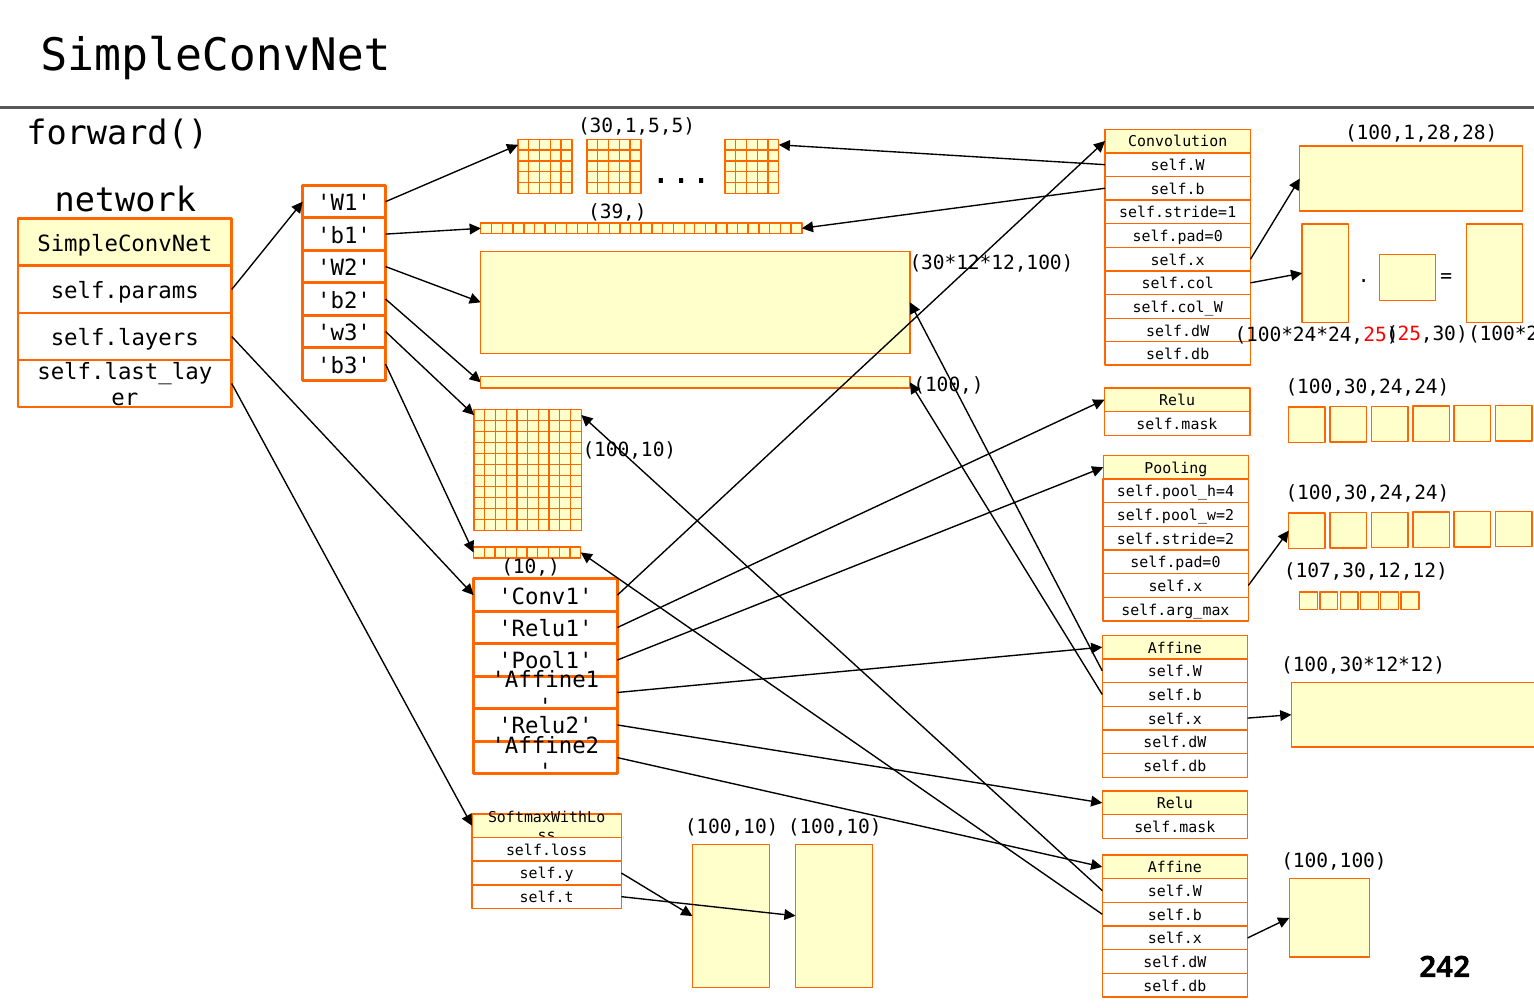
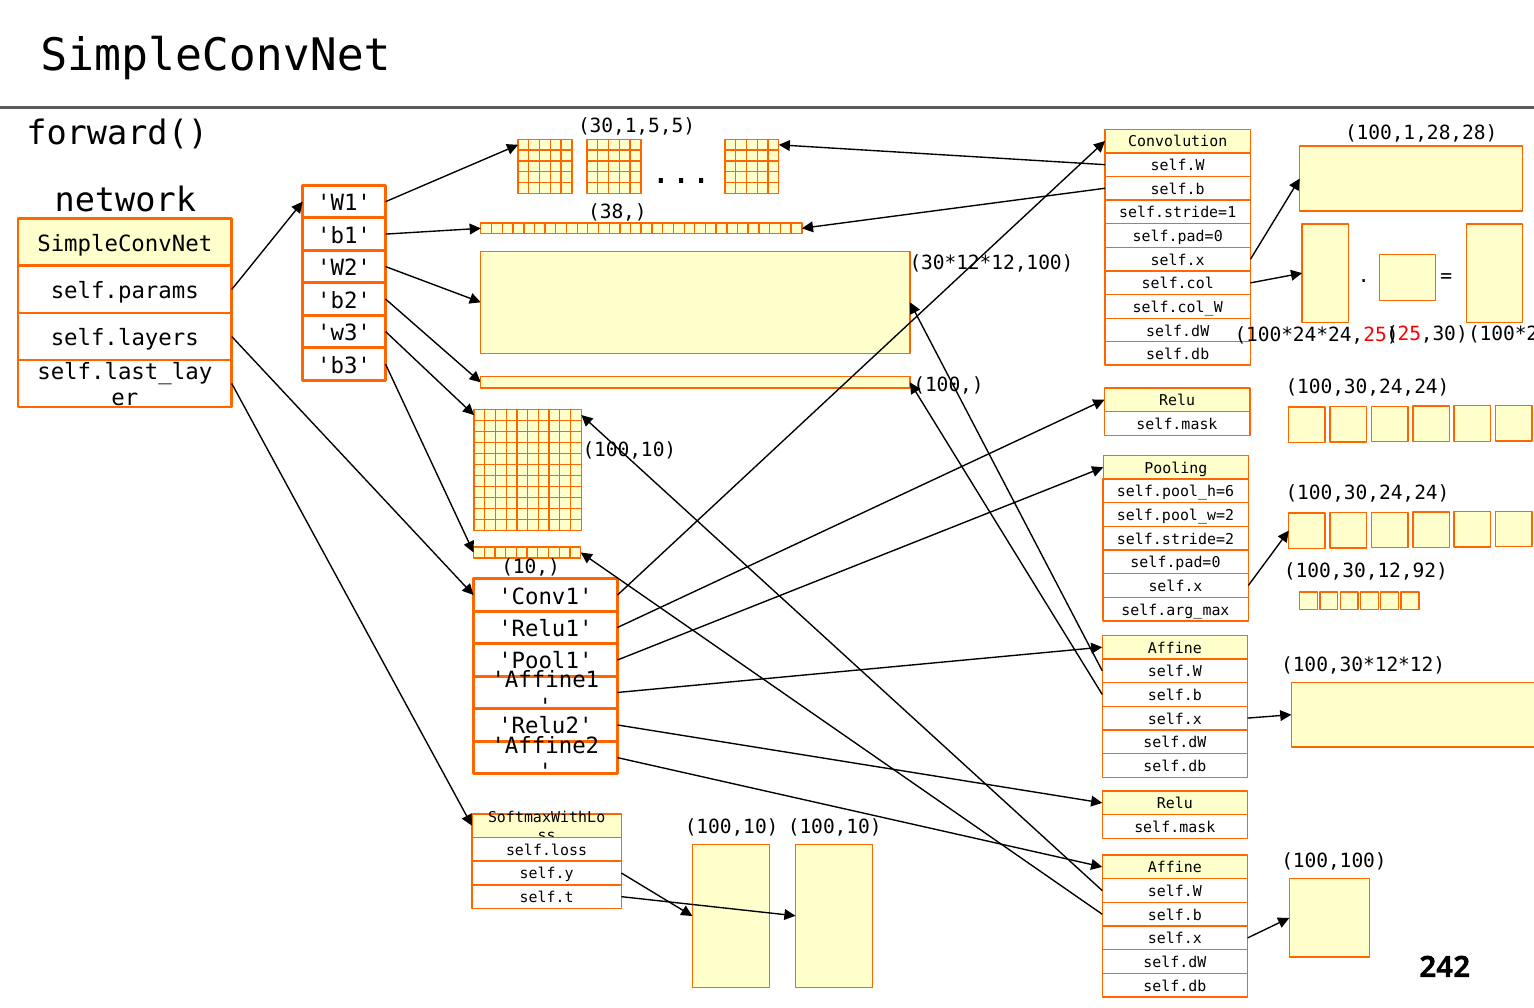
39: 39 -> 38
self.pool_h=4: self.pool_h=4 -> self.pool_h=6
107,30,12,12: 107,30,12,12 -> 100,30,12,92
